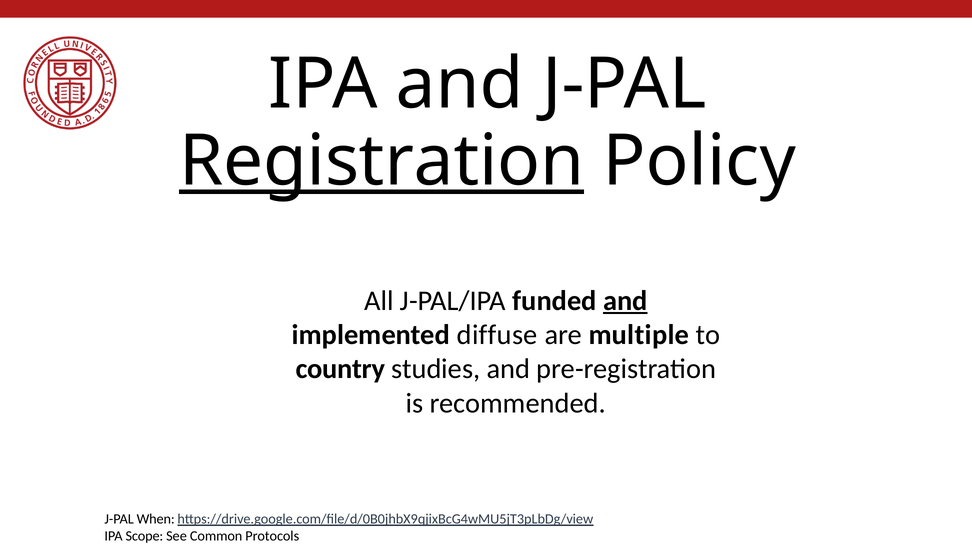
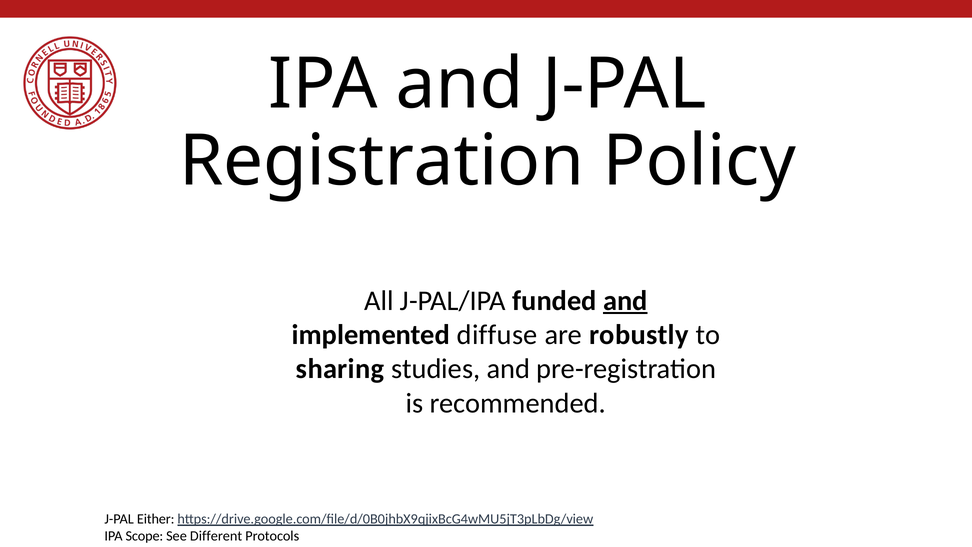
Registration underline: present -> none
multiple: multiple -> robustly
country: country -> sharing
When: When -> Either
Common: Common -> Different
